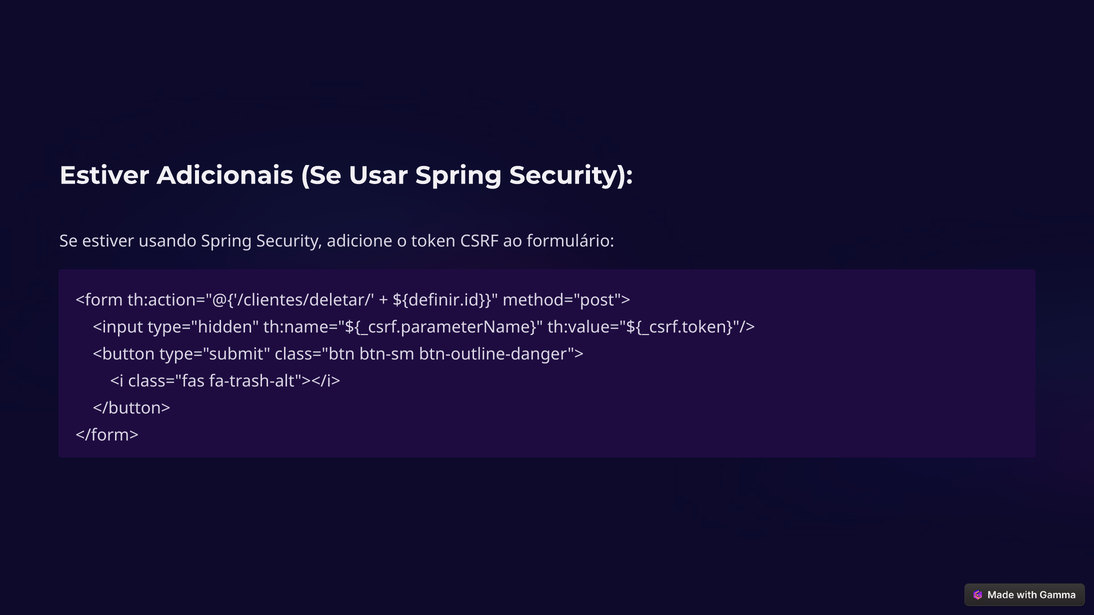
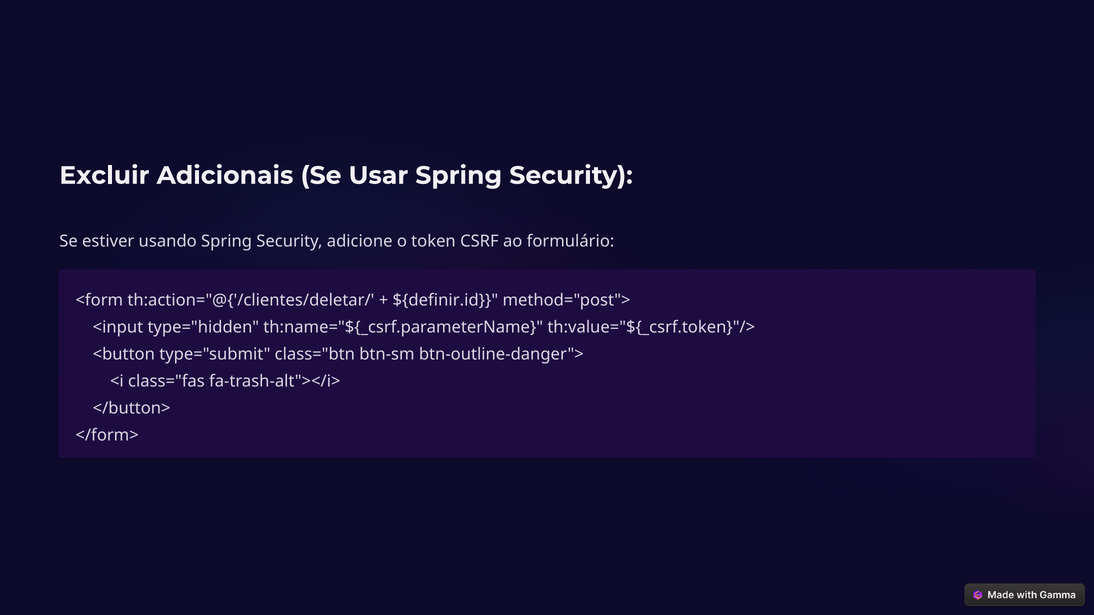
Estiver at (104, 176): Estiver -> Excluir
